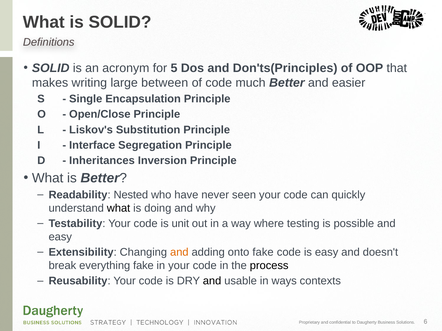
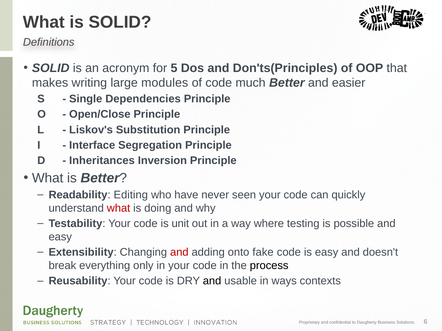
between: between -> modules
Encapsulation: Encapsulation -> Dependencies
Nested: Nested -> Editing
what at (119, 208) colour: black -> red
and at (179, 253) colour: orange -> red
everything fake: fake -> only
